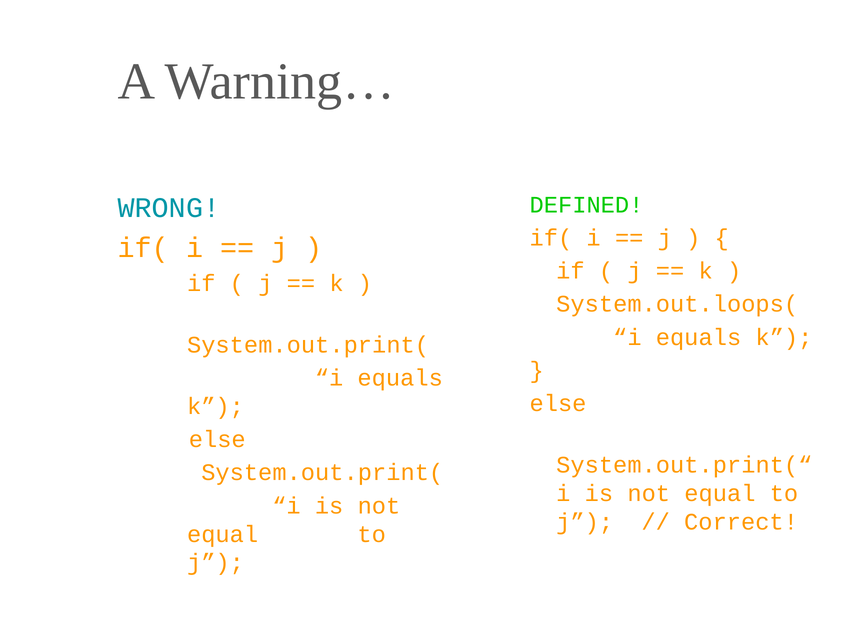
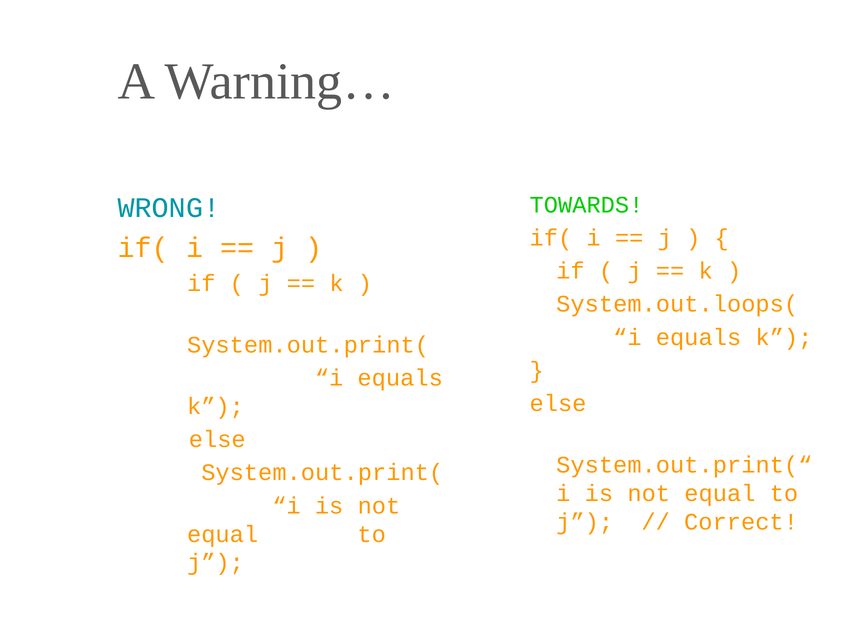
DEFINED: DEFINED -> TOWARDS
